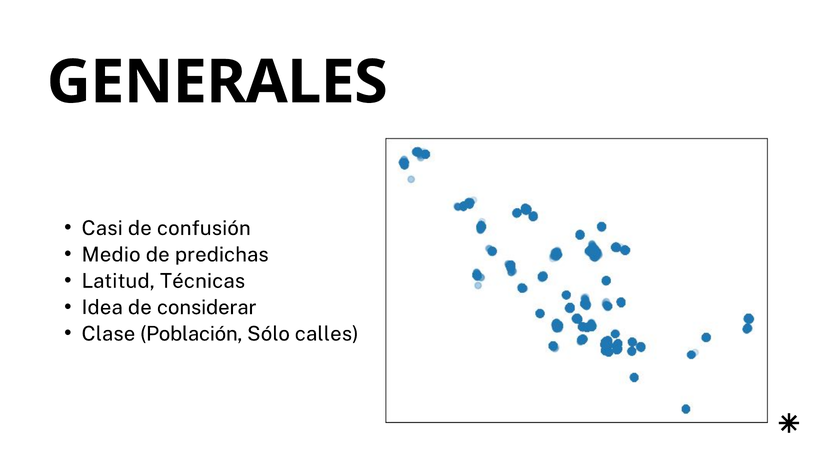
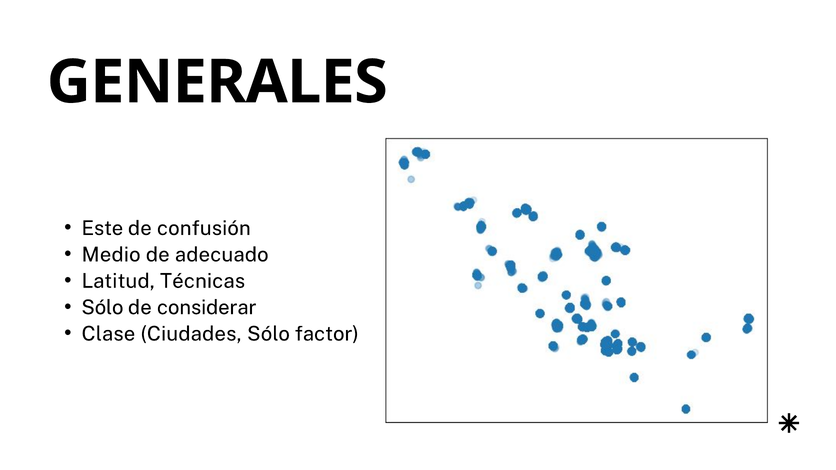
Casi: Casi -> Este
predichas: predichas -> adecuado
Idea at (102, 308): Idea -> Sólo
Población: Población -> Ciudades
calles: calles -> factor
